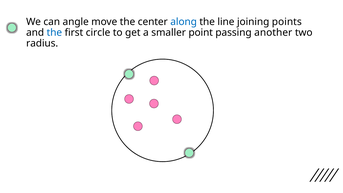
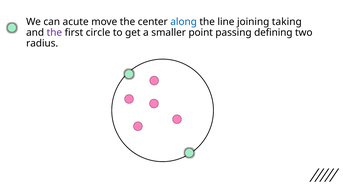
angle: angle -> acute
points: points -> taking
the at (54, 33) colour: blue -> purple
another: another -> defining
